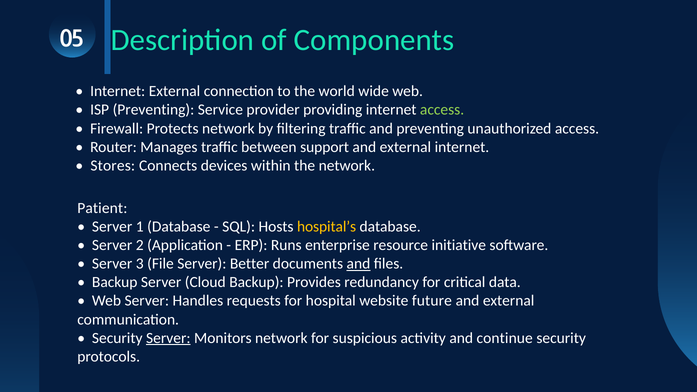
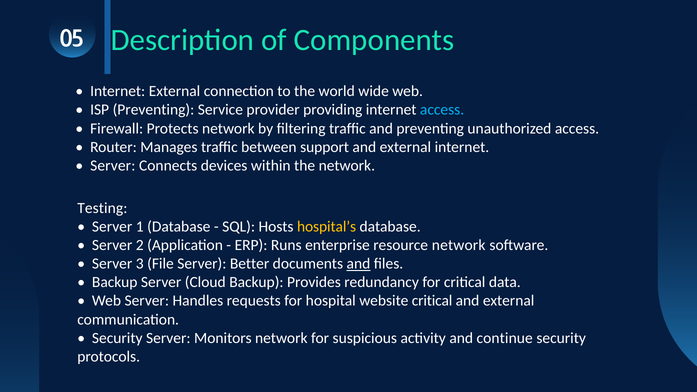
access at (442, 110) colour: light green -> light blue
Stores at (113, 166): Stores -> Server
Patient: Patient -> Testing
resource initiative: initiative -> network
website future: future -> critical
Server at (168, 338) underline: present -> none
